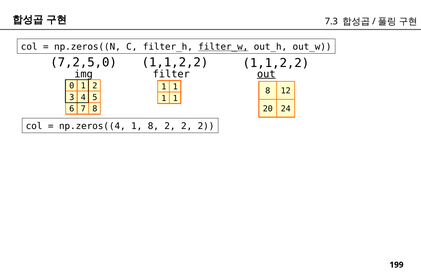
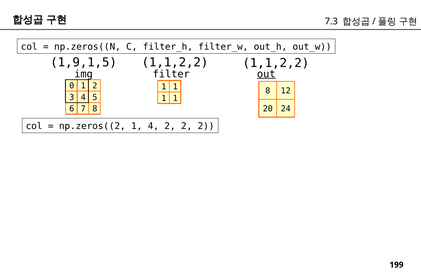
filter_w underline: present -> none
7,2,5,0: 7,2,5,0 -> 1,9,1,5
np.zeros((4: np.zeros((4 -> np.zeros((2
1 8: 8 -> 4
